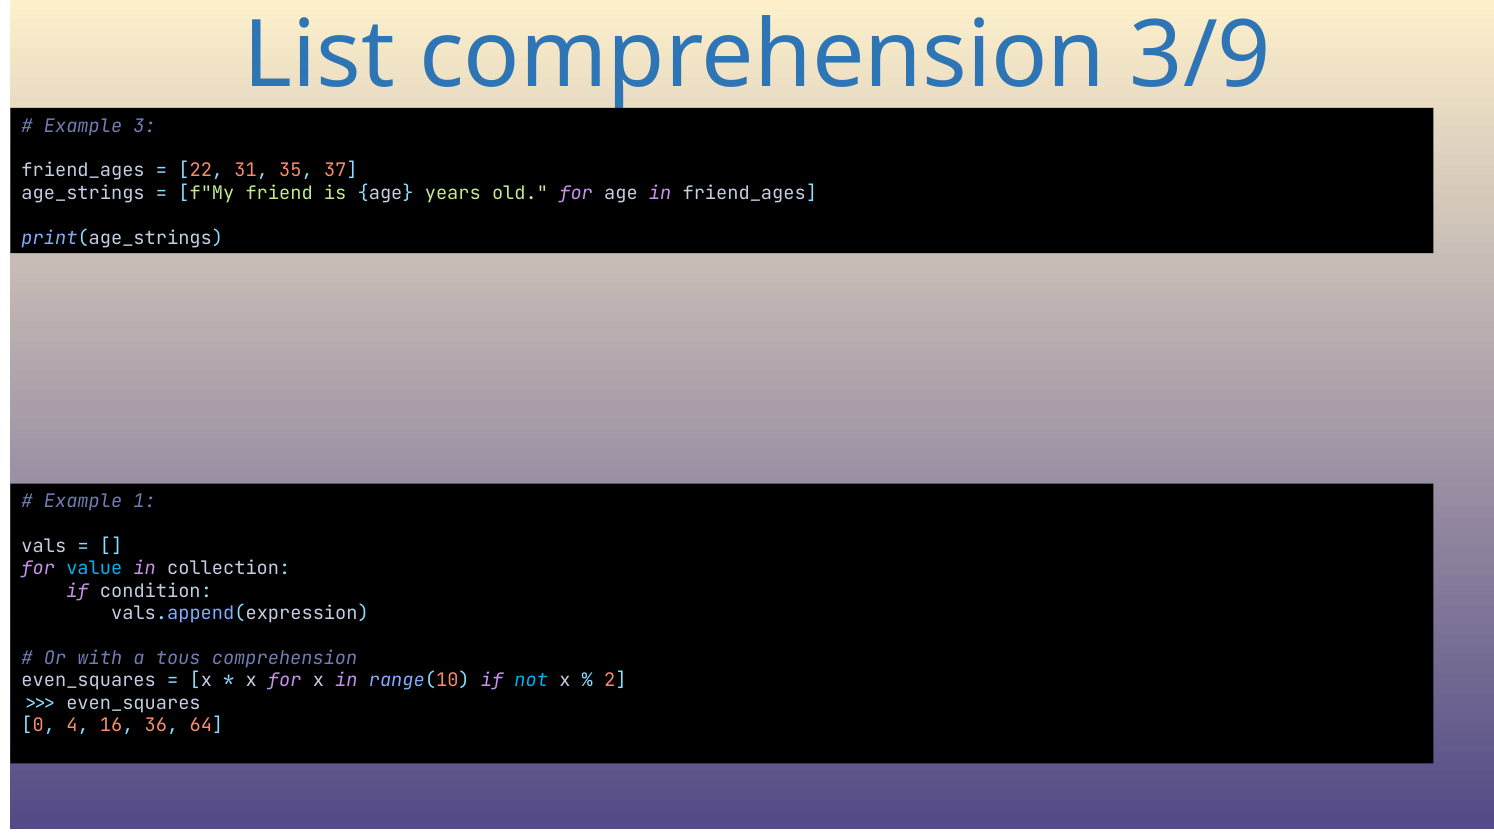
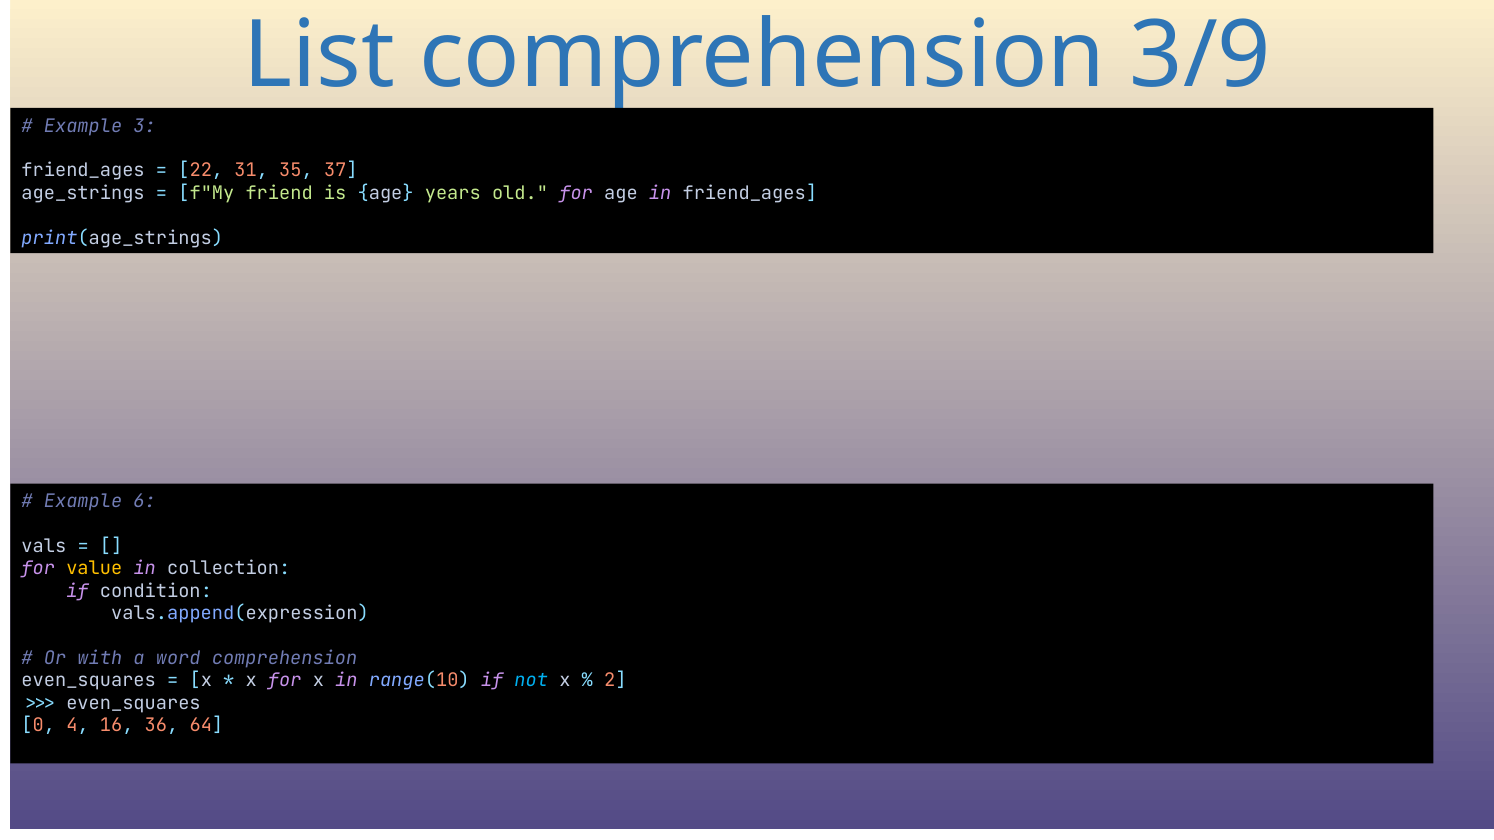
1: 1 -> 6
value colour: light blue -> yellow
tous: tous -> word
